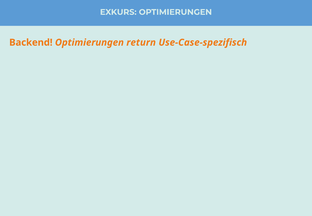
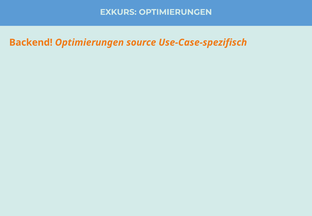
return: return -> source
